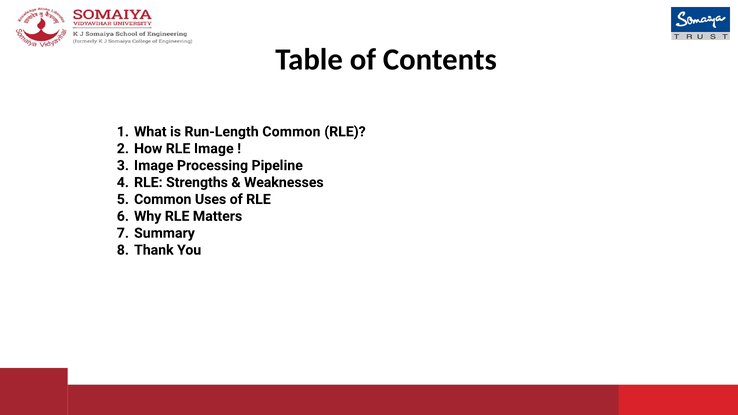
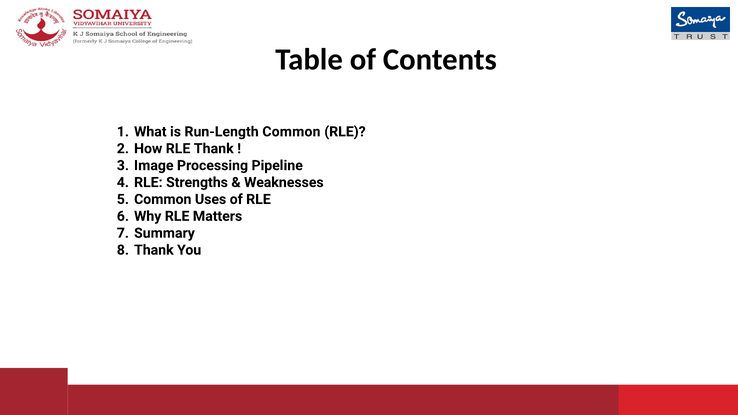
RLE Image: Image -> Thank
